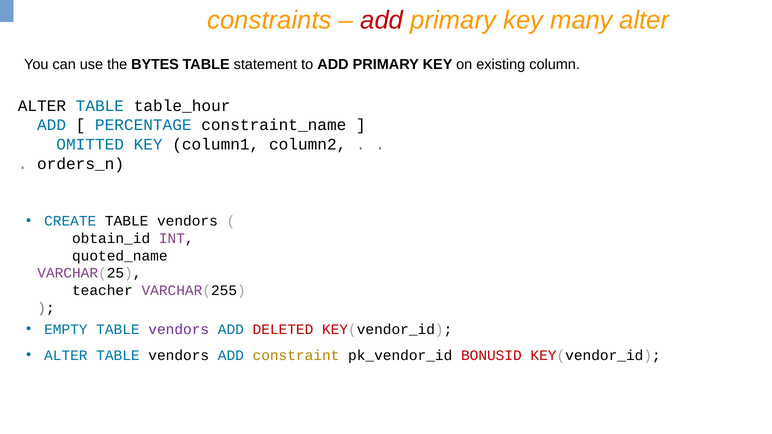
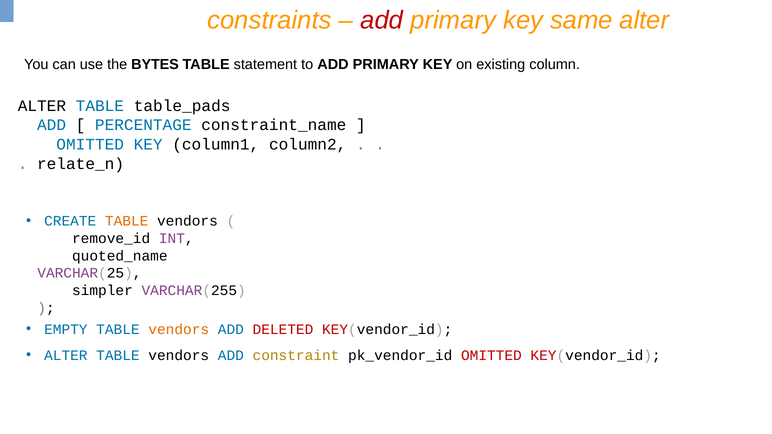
many: many -> same
table_hour: table_hour -> table_pads
orders_n: orders_n -> relate_n
TABLE at (127, 221) colour: black -> orange
obtain_id: obtain_id -> remove_id
teacher: teacher -> simpler
vendors at (179, 330) colour: purple -> orange
pk_vendor_id BONUSID: BONUSID -> OMITTED
